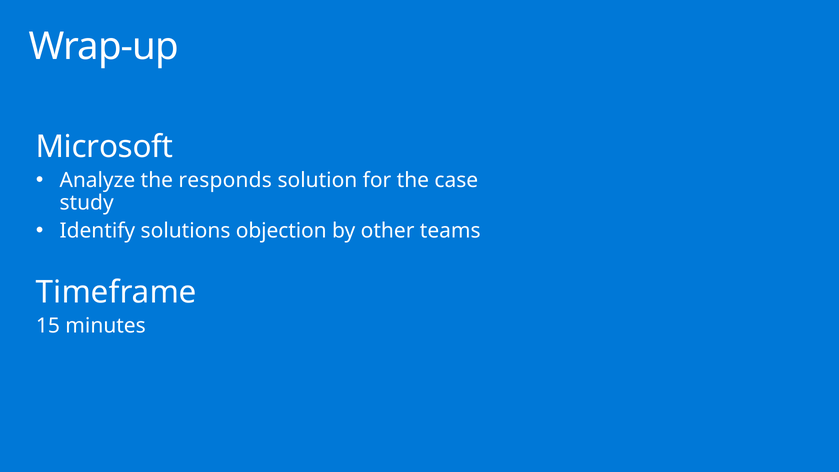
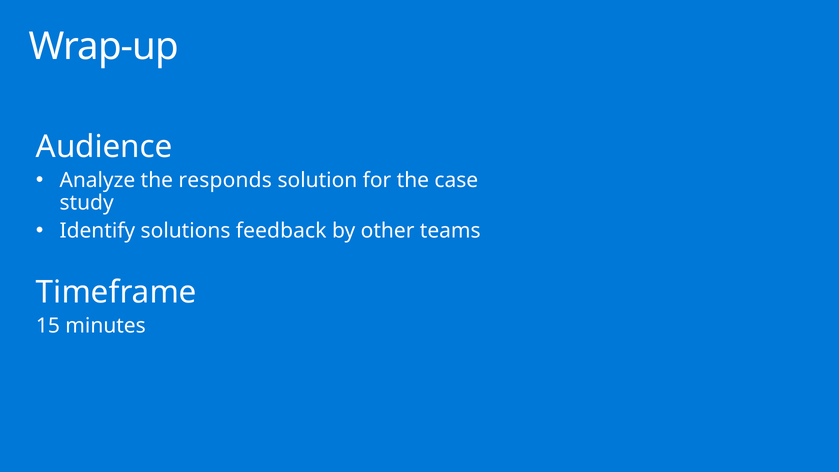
Microsoft: Microsoft -> Audience
objection: objection -> feedback
